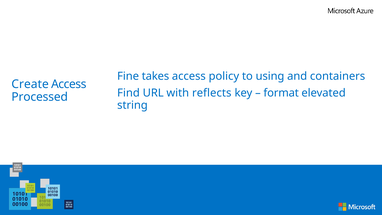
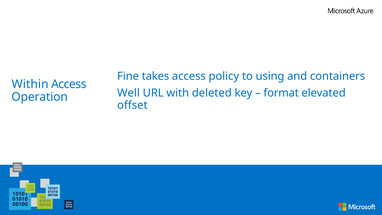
Create: Create -> Within
Find: Find -> Well
reflects: reflects -> deleted
Processed: Processed -> Operation
string: string -> offset
